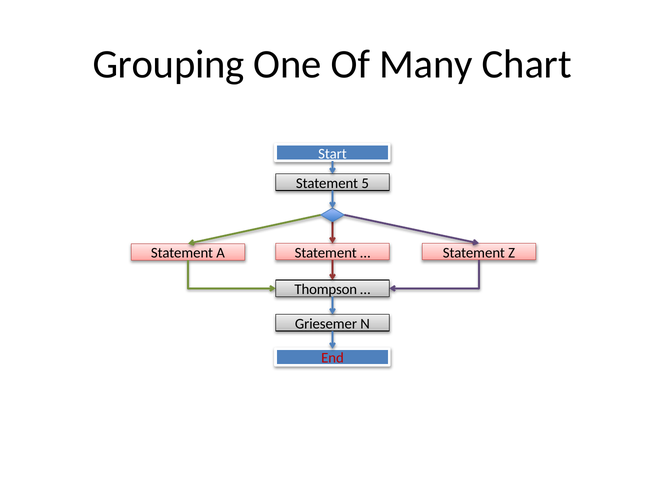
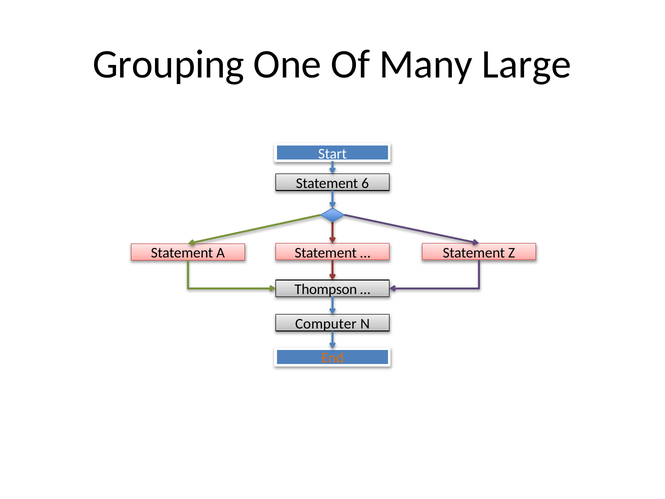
Chart: Chart -> Large
5: 5 -> 6
Griesemer: Griesemer -> Computer
End colour: red -> orange
